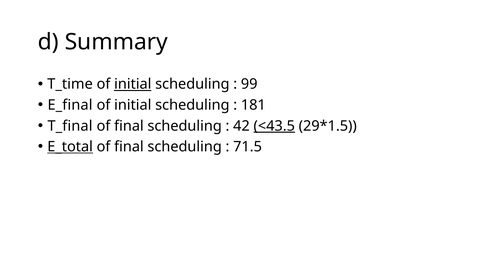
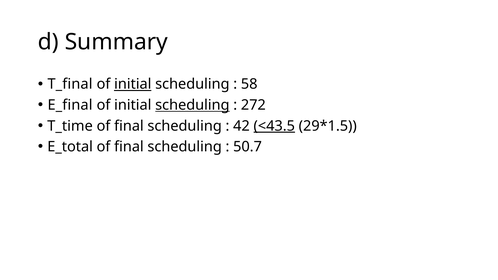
T_time: T_time -> T_final
99: 99 -> 58
scheduling at (192, 105) underline: none -> present
181: 181 -> 272
T_final: T_final -> T_time
E_total underline: present -> none
71.5: 71.5 -> 50.7
